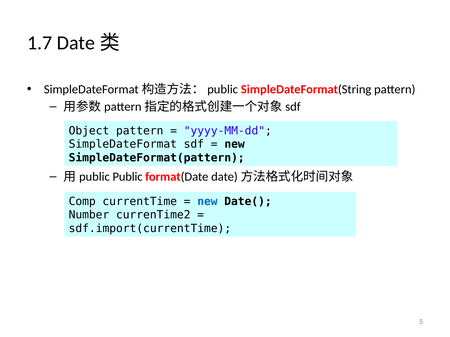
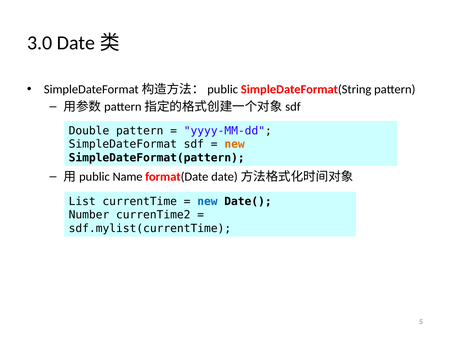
1.7: 1.7 -> 3.0
Object: Object -> Double
new at (235, 144) colour: black -> orange
Public: Public -> Name
Comp: Comp -> List
sdf.import(currentTime: sdf.import(currentTime -> sdf.mylist(currentTime
